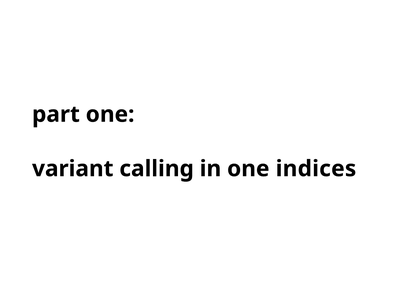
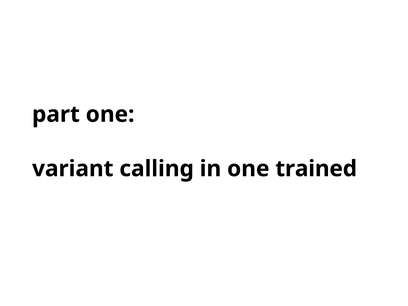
indices: indices -> trained
